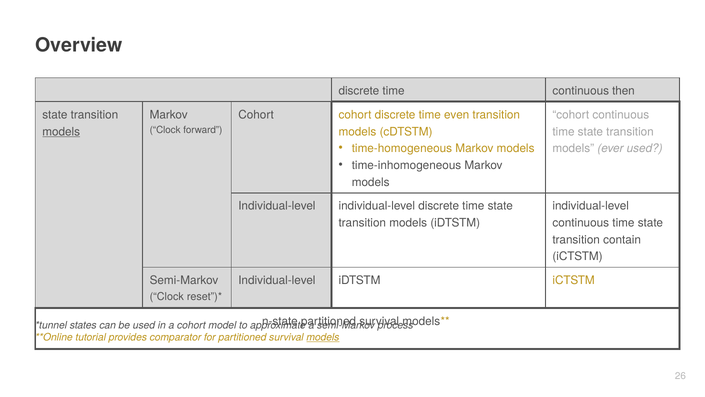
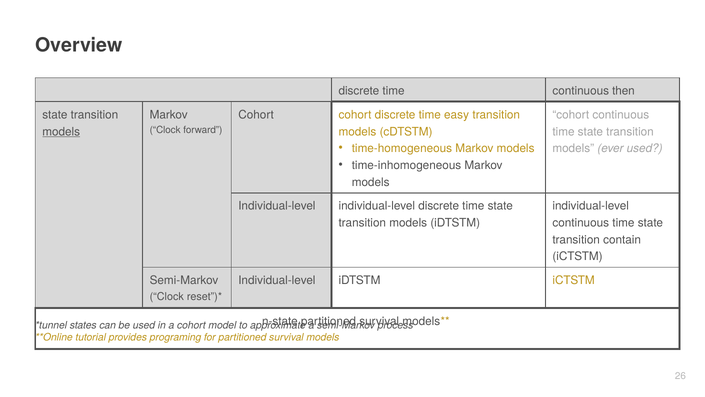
even: even -> easy
comparator: comparator -> programing
models at (323, 337) underline: present -> none
